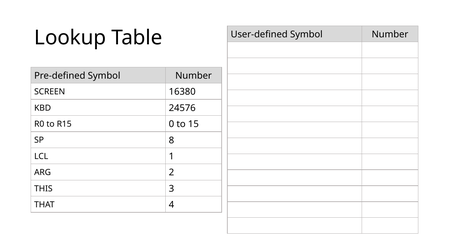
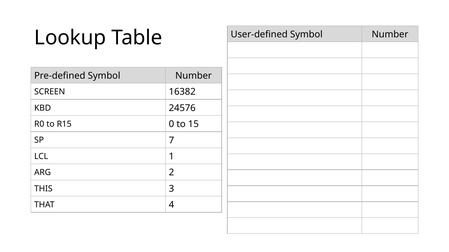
16380: 16380 -> 16382
8: 8 -> 7
